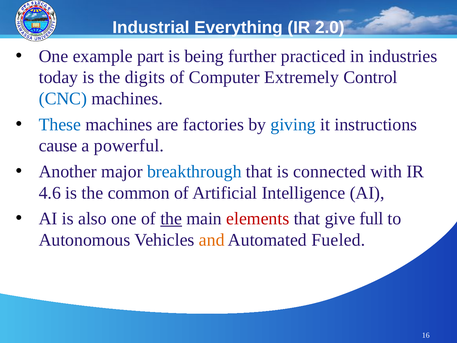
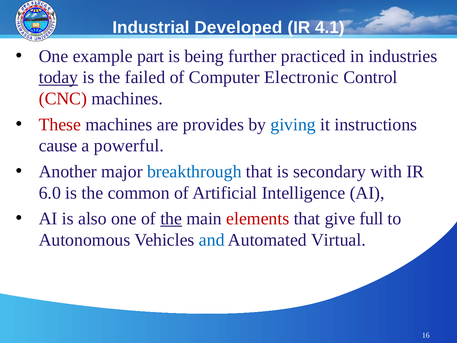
Everything: Everything -> Developed
2.0: 2.0 -> 4.1
today underline: none -> present
digits: digits -> failed
Extremely: Extremely -> Electronic
CNC colour: blue -> red
These colour: blue -> red
factories: factories -> provides
connected: connected -> secondary
4.6: 4.6 -> 6.0
and colour: orange -> blue
Fueled: Fueled -> Virtual
